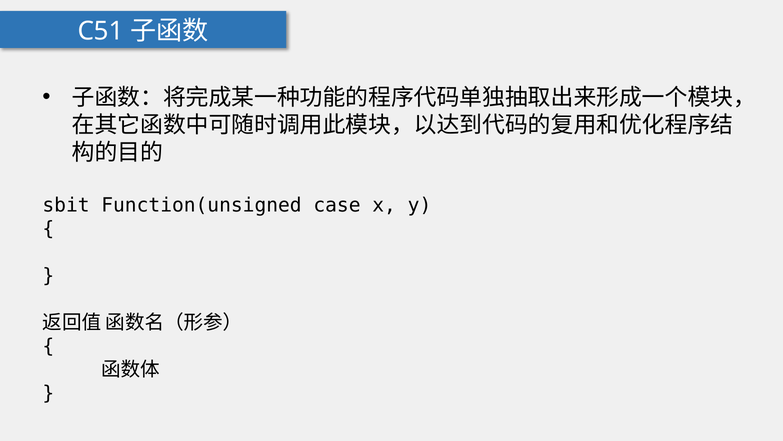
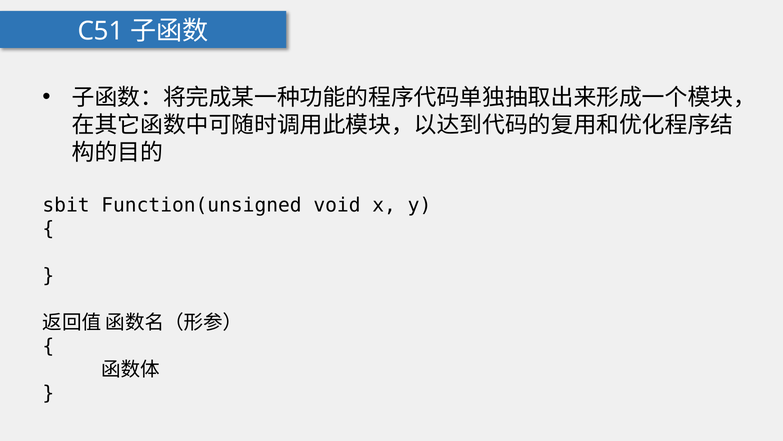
case: case -> void
